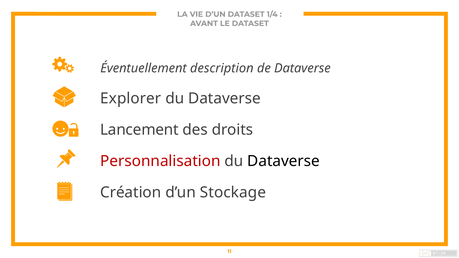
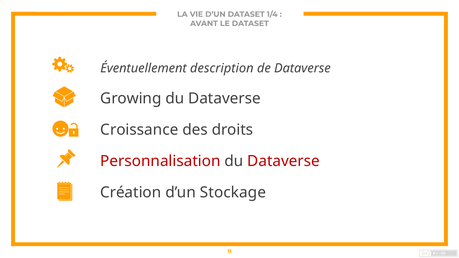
Explorer: Explorer -> Growing
Lancement: Lancement -> Croissance
Dataverse at (284, 161) colour: black -> red
